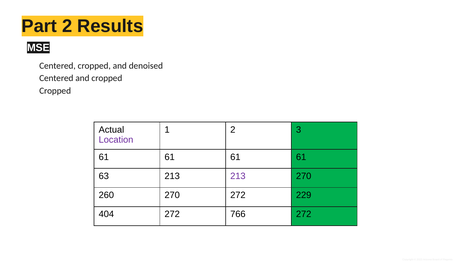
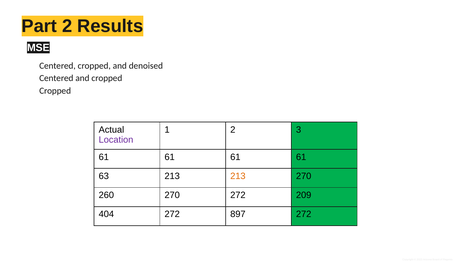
213 at (238, 176) colour: purple -> orange
229: 229 -> 209
766: 766 -> 897
